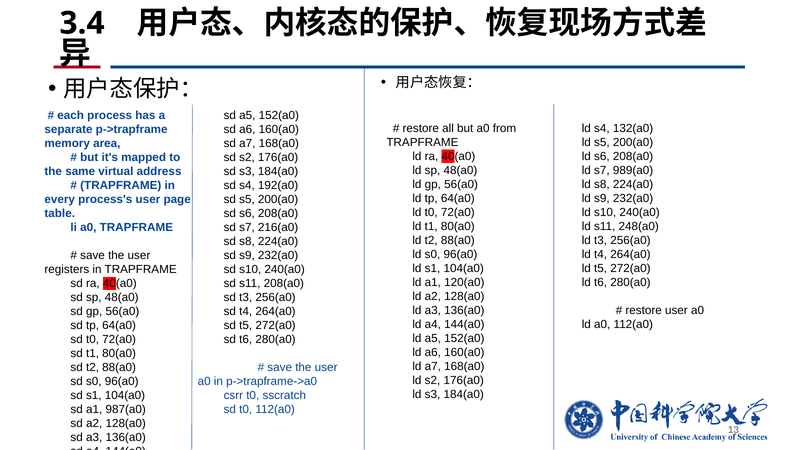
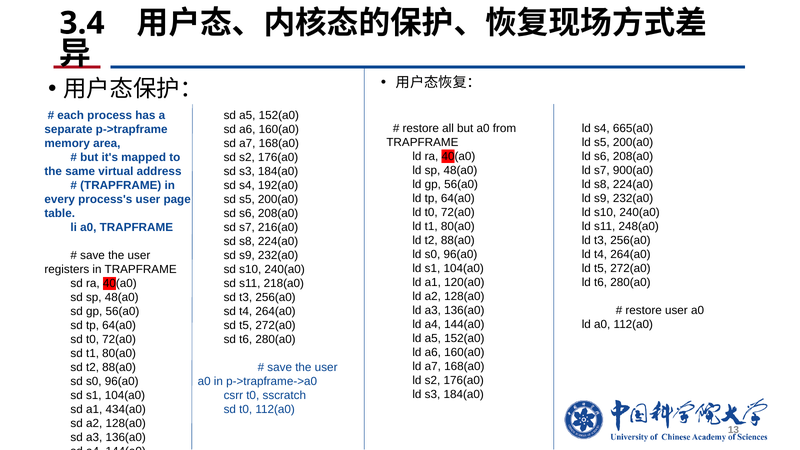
132(a0: 132(a0 -> 665(a0
989(a0: 989(a0 -> 900(a0
s11 208(a0: 208(a0 -> 218(a0
987(a0: 987(a0 -> 434(a0
